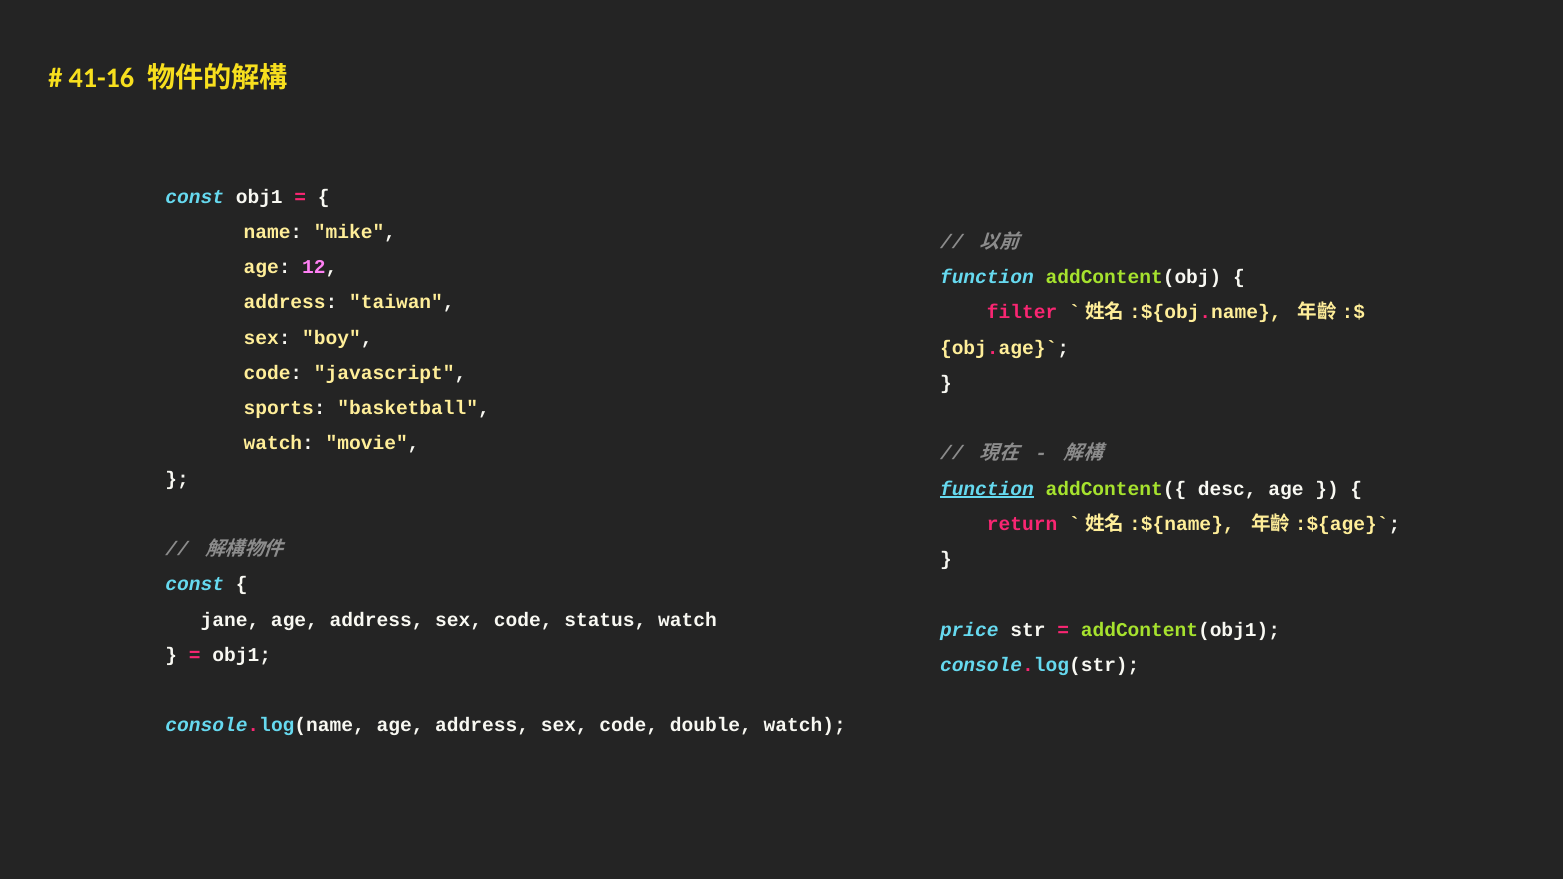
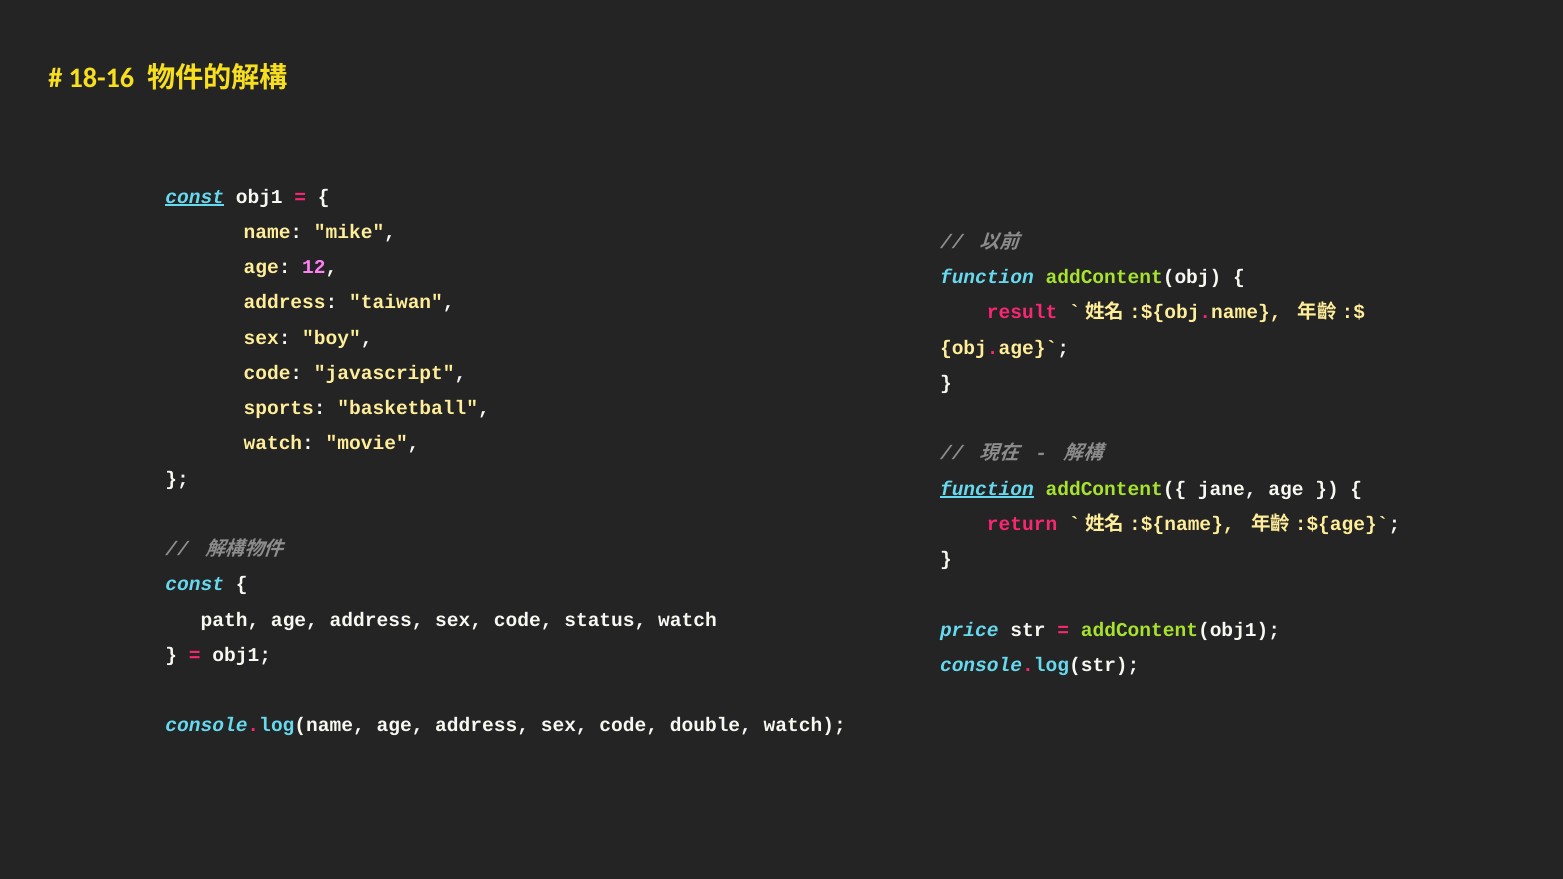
41-16: 41-16 -> 18-16
const at (195, 197) underline: none -> present
filter: filter -> result
desc: desc -> jane
jane: jane -> path
